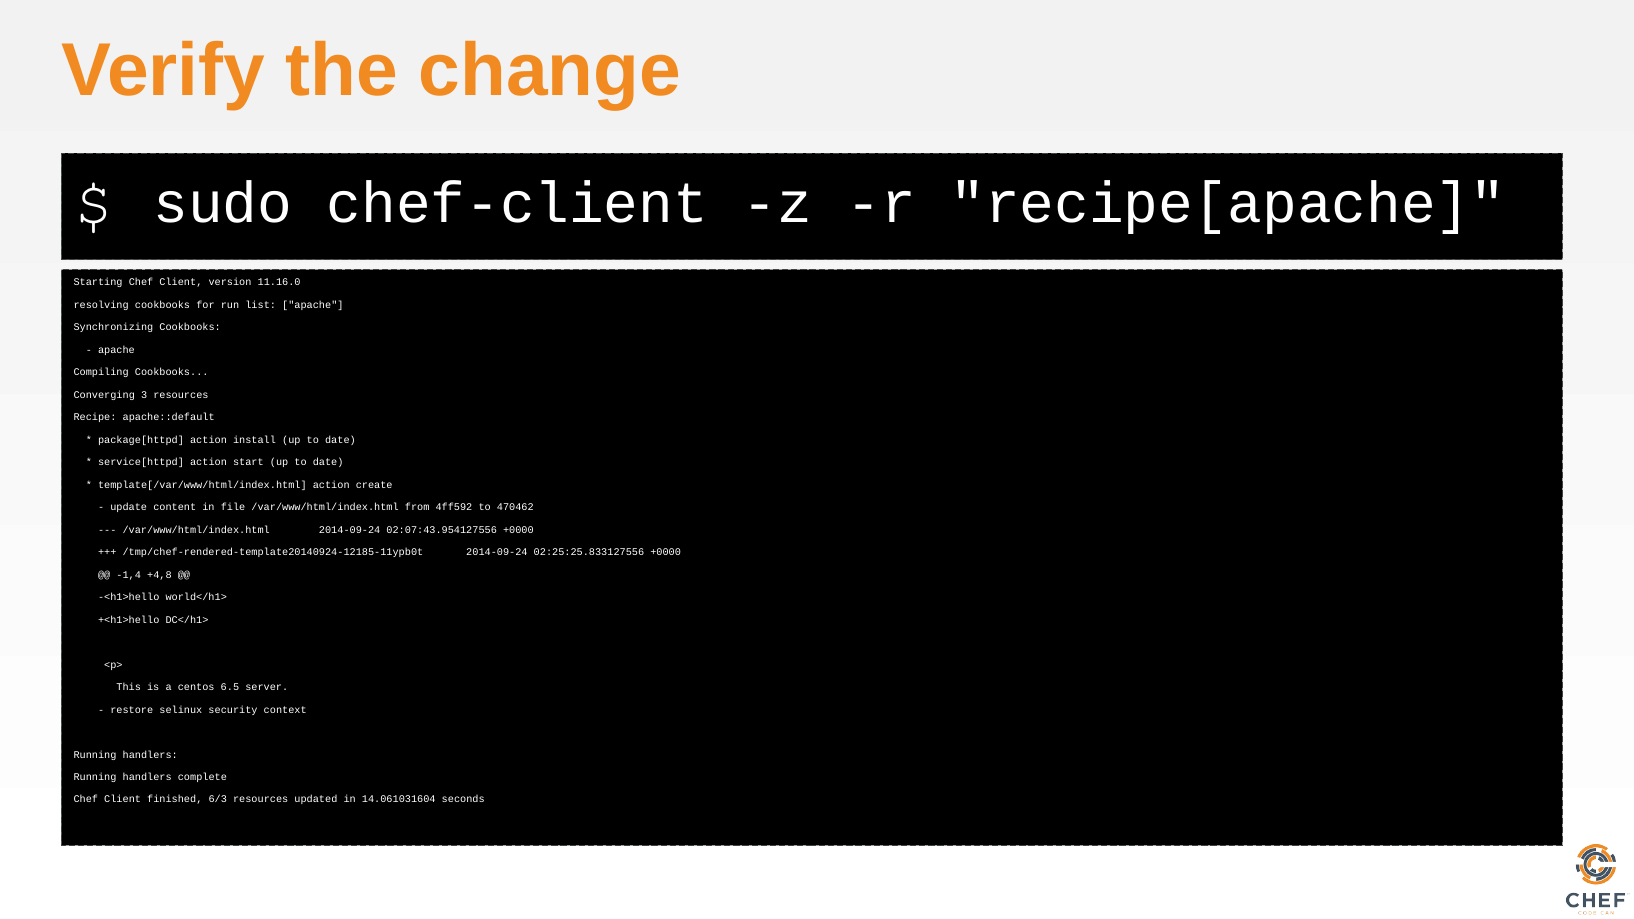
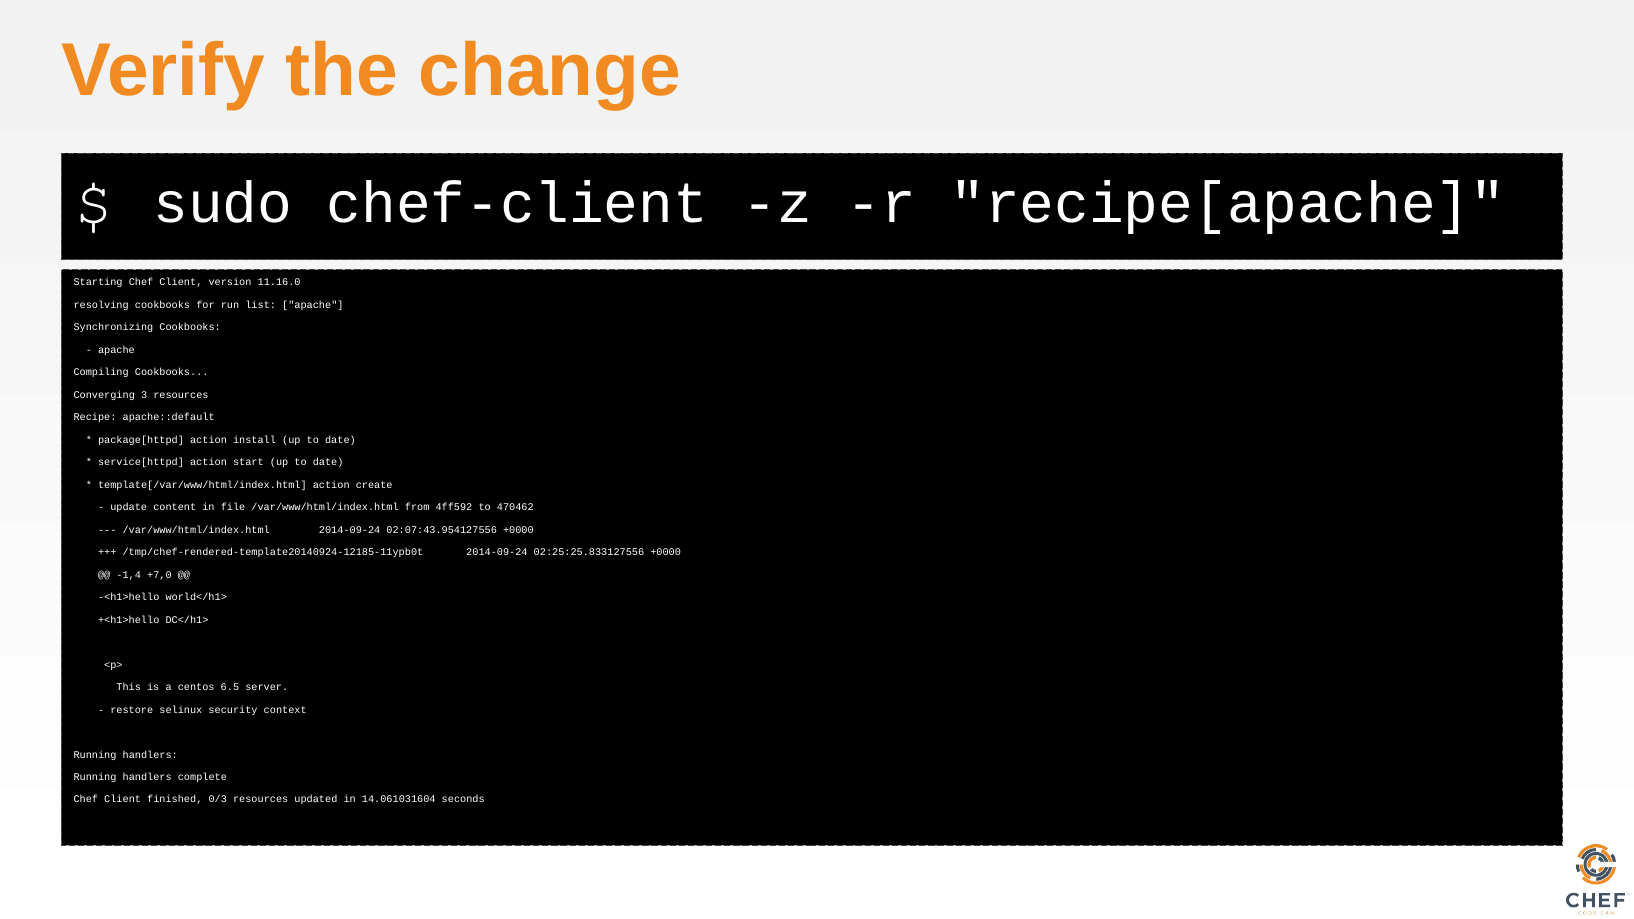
+4,8: +4,8 -> +7,0
6/3: 6/3 -> 0/3
